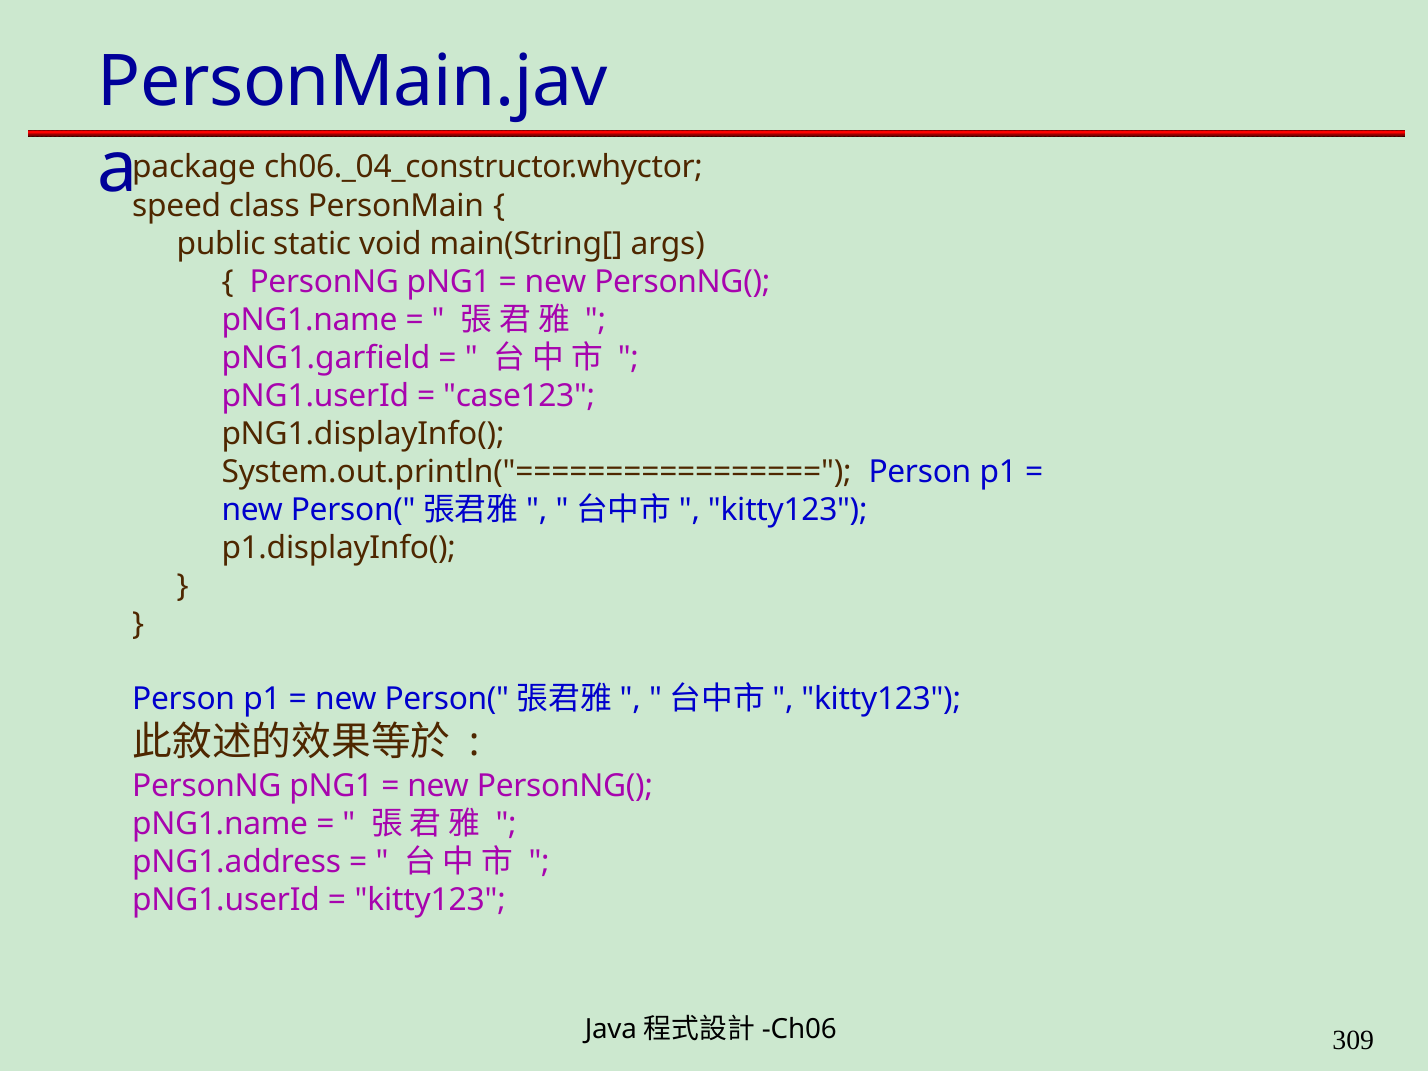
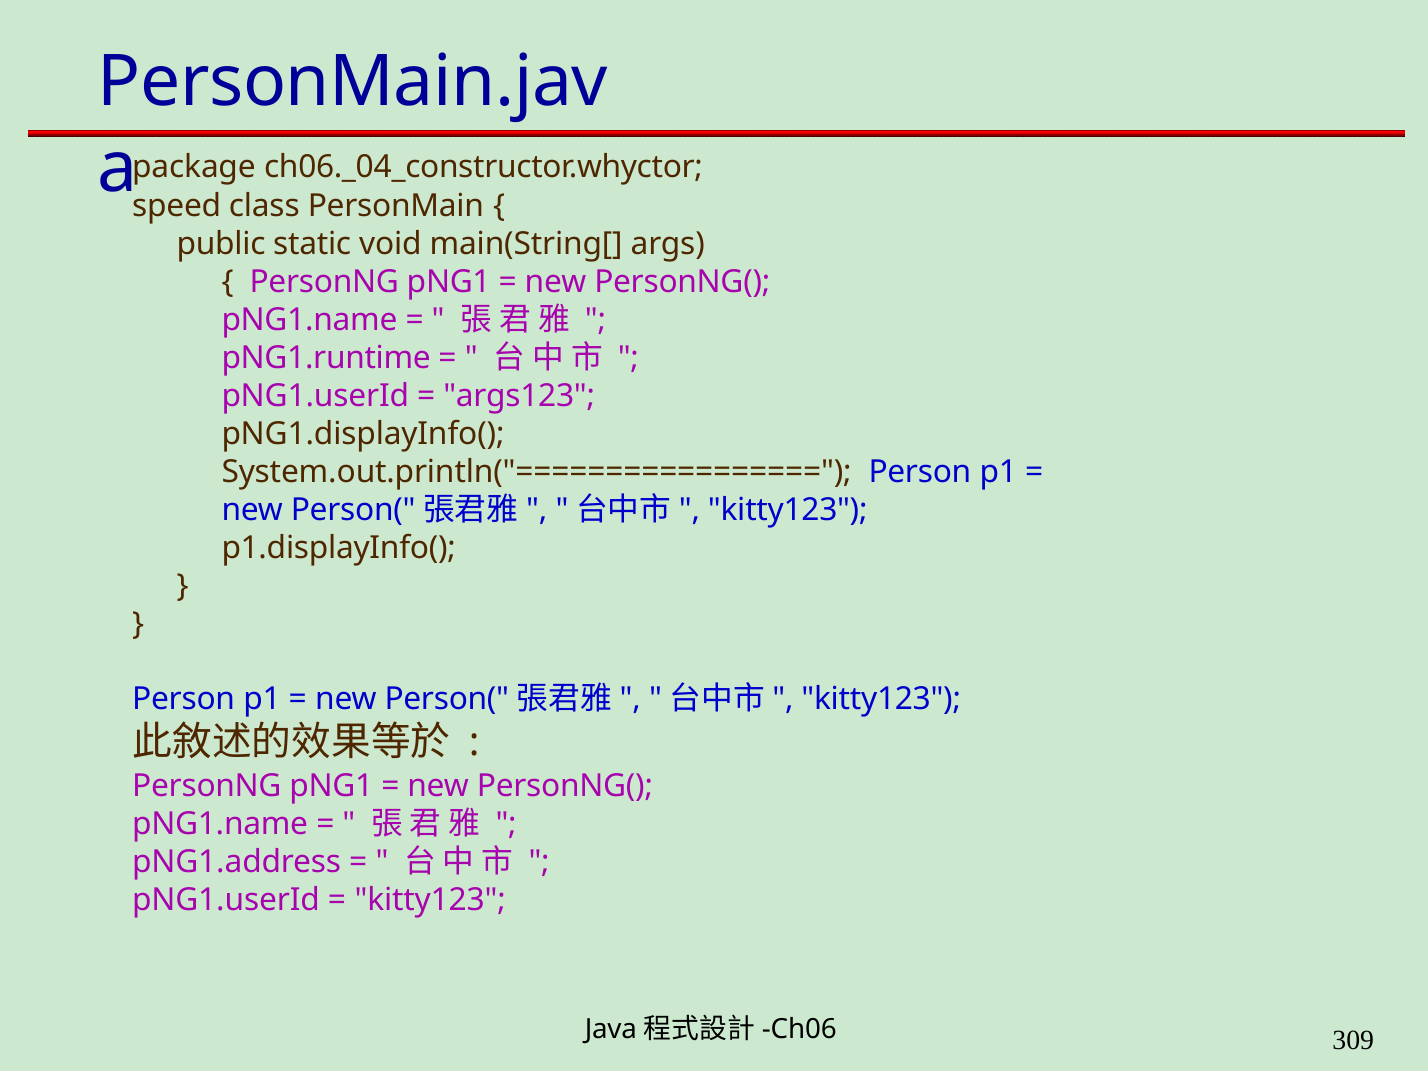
pNG1.garfield: pNG1.garfield -> pNG1.runtime
case123: case123 -> args123
